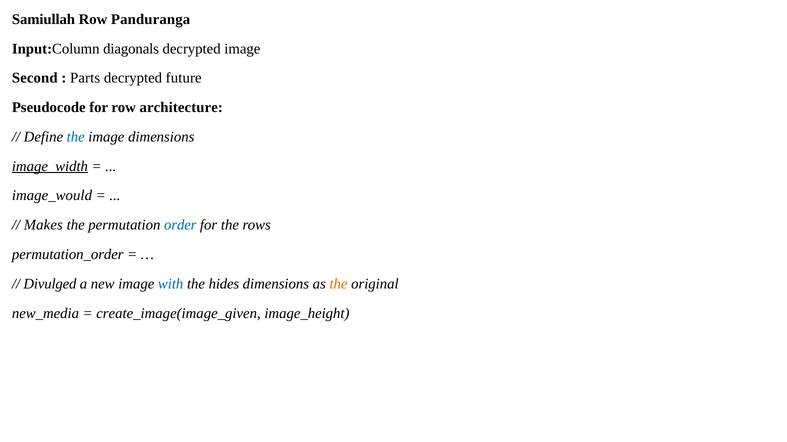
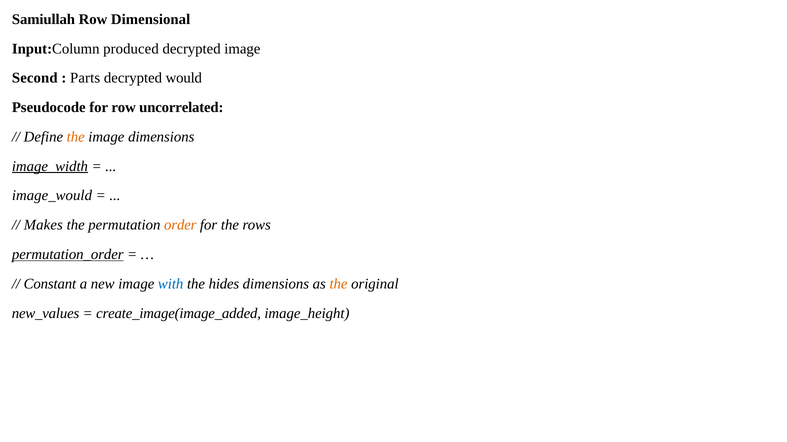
Panduranga: Panduranga -> Dimensional
diagonals: diagonals -> produced
future: future -> would
architecture: architecture -> uncorrelated
the at (76, 137) colour: blue -> orange
order colour: blue -> orange
permutation_order underline: none -> present
Divulged: Divulged -> Constant
new_media: new_media -> new_values
create_image(image_given: create_image(image_given -> create_image(image_added
